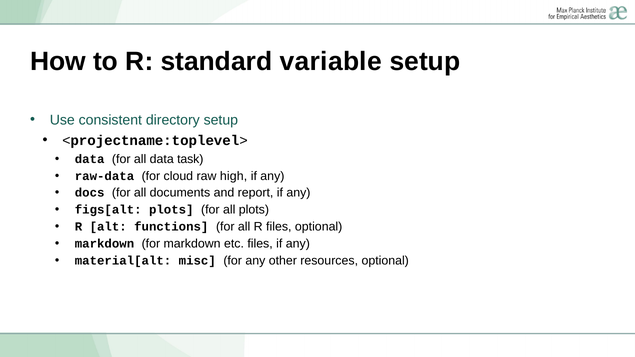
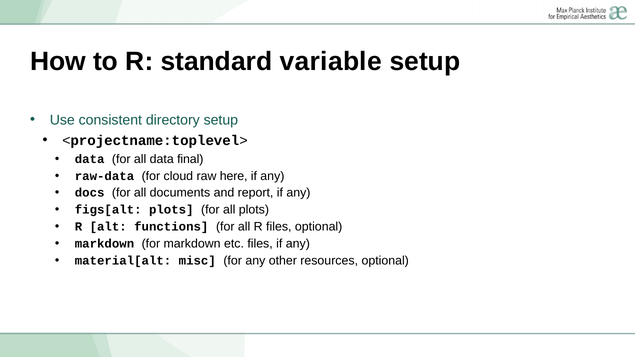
task: task -> final
high: high -> here
